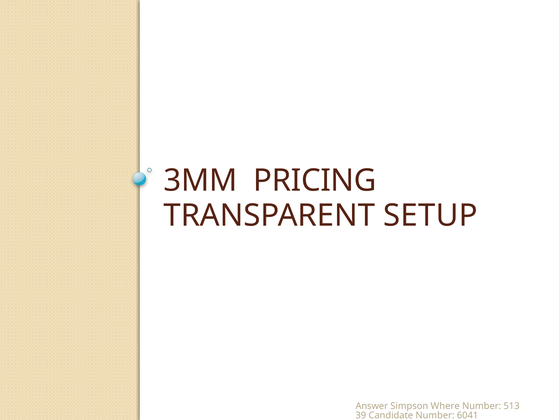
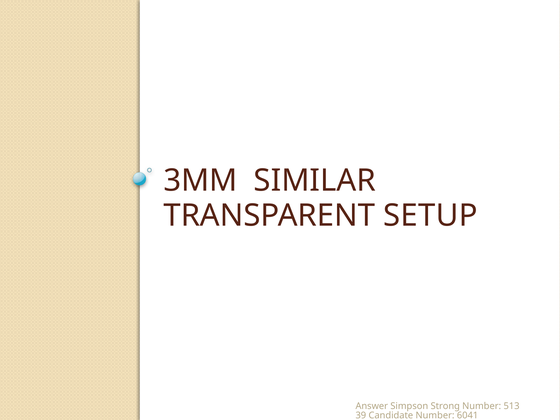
PRICING: PRICING -> SIMILAR
Where: Where -> Strong
